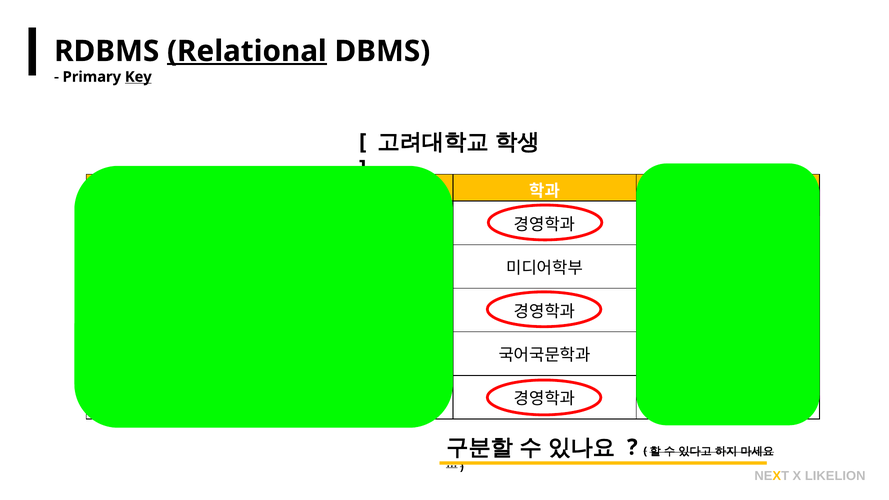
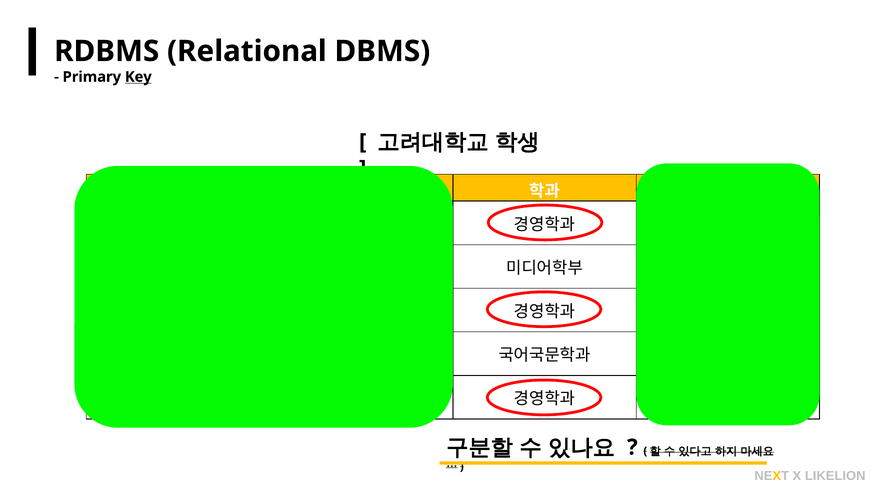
Relational underline: present -> none
